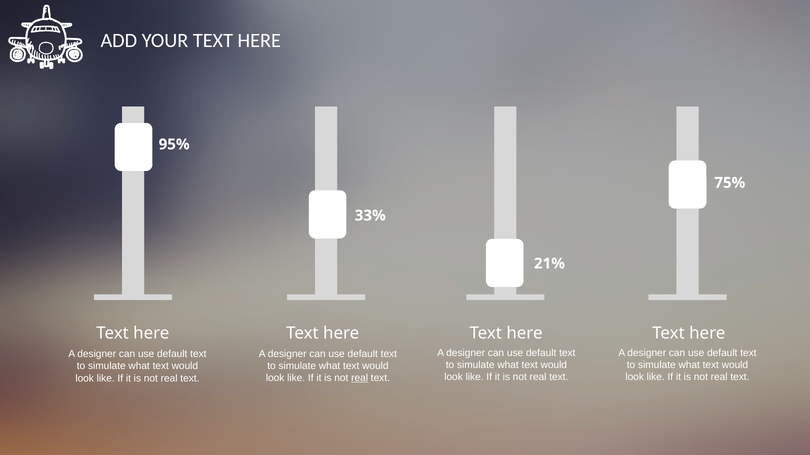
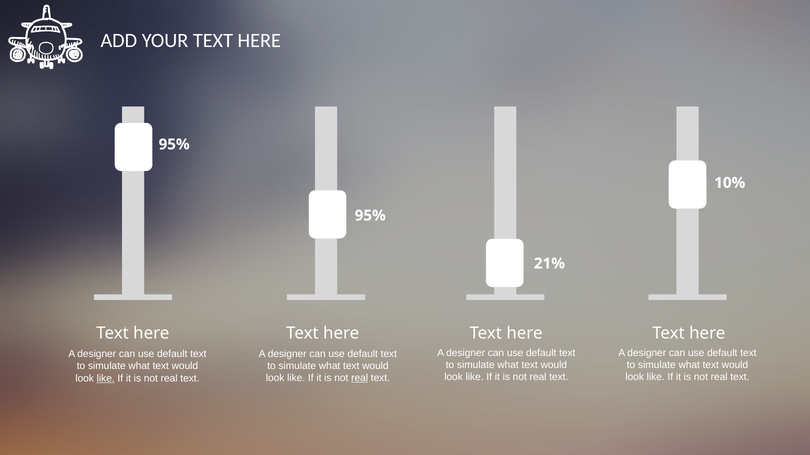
75%: 75% -> 10%
33% at (370, 216): 33% -> 95%
like at (106, 379) underline: none -> present
